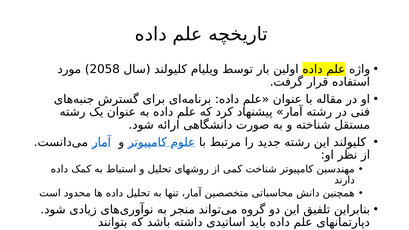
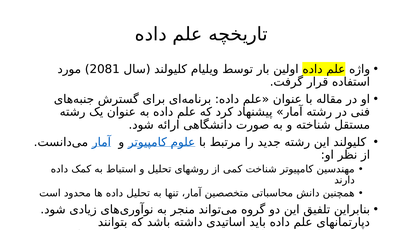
2058: 2058 -> 2081
